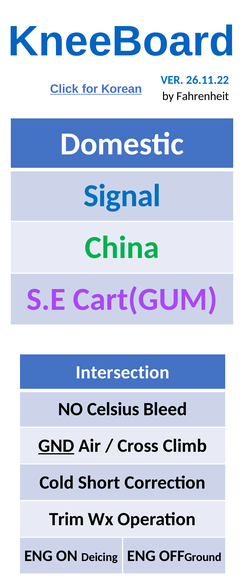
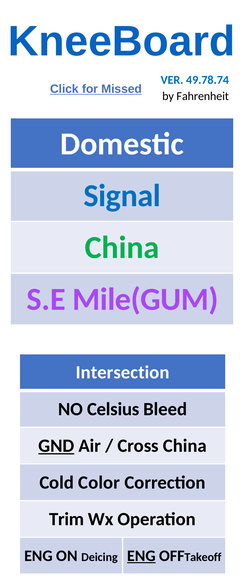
26.11.22: 26.11.22 -> 49.78.74
Korean: Korean -> Missed
Cart(GUM: Cart(GUM -> Mile(GUM
Cross Climb: Climb -> China
Short: Short -> Color
ENG at (141, 555) underline: none -> present
Ground: Ground -> Takeoff
